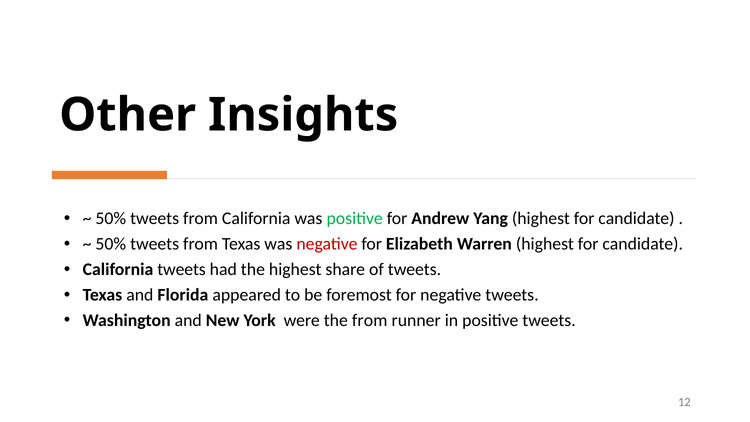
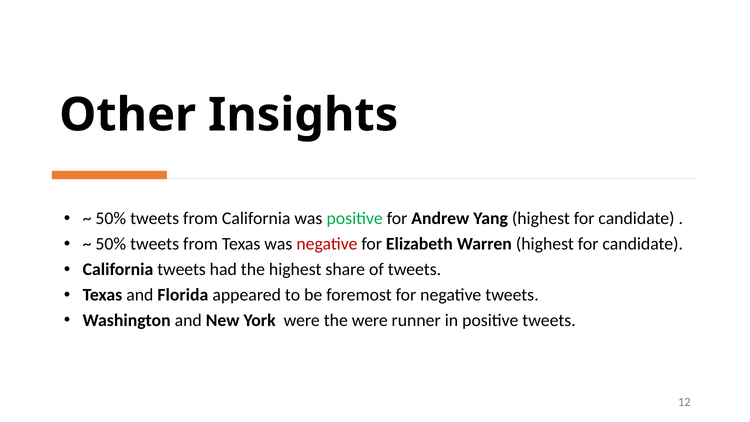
the from: from -> were
